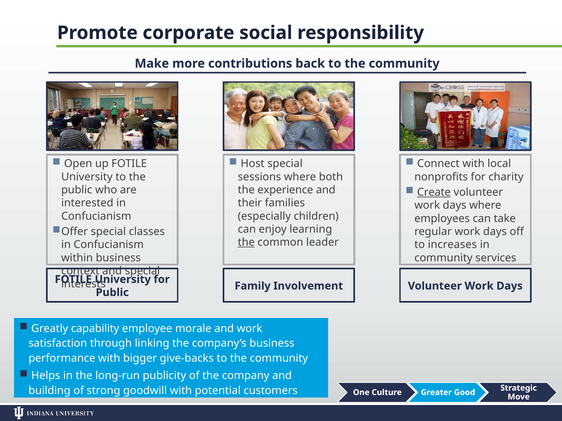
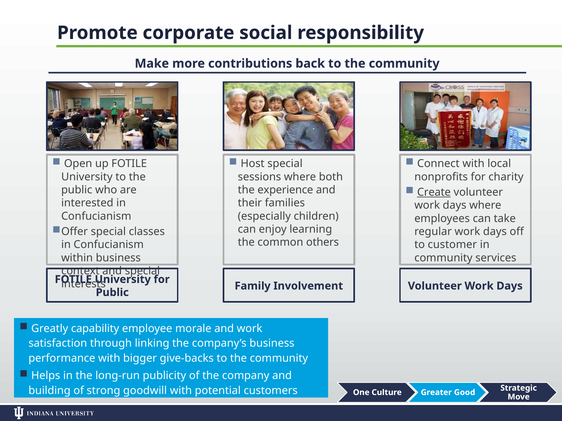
the at (246, 243) underline: present -> none
leader: leader -> others
increases: increases -> customer
